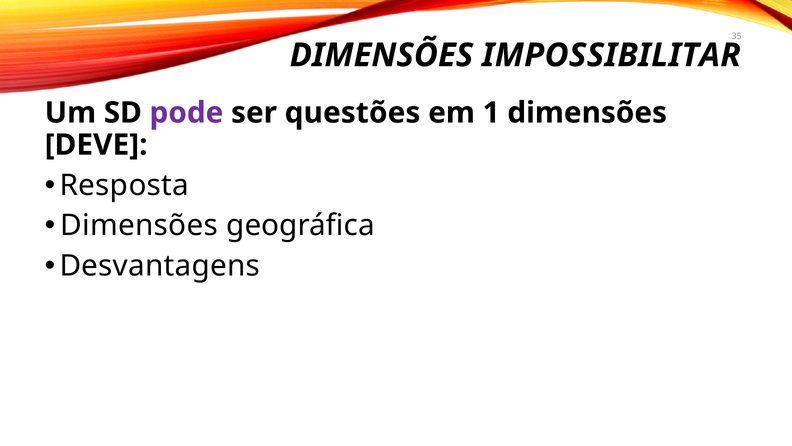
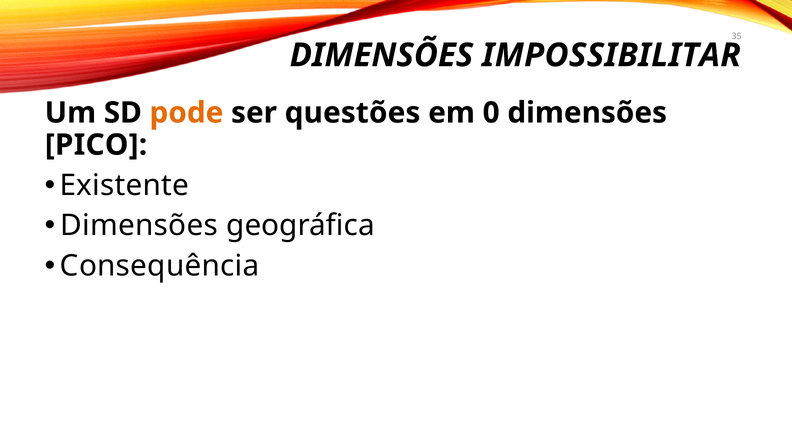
pode colour: purple -> orange
1: 1 -> 0
DEVE: DEVE -> PICO
Resposta: Resposta -> Existente
Desvantagens: Desvantagens -> Consequência
